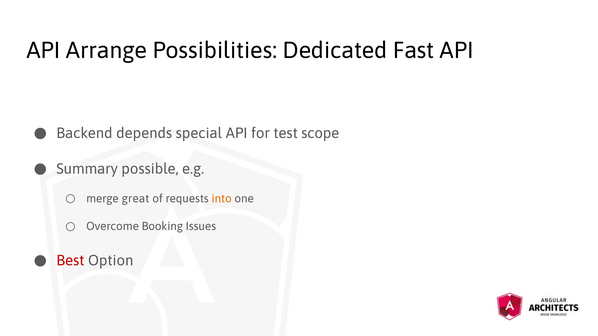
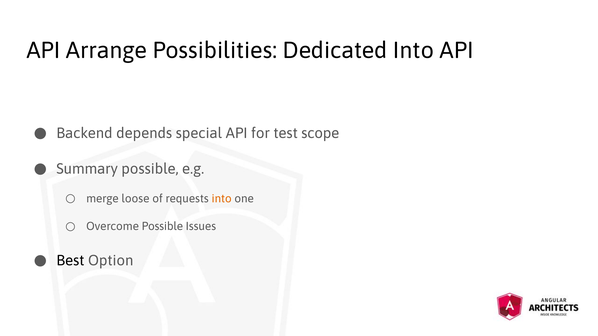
Dedicated Fast: Fast -> Into
great: great -> loose
Overcome Booking: Booking -> Possible
Best colour: red -> black
